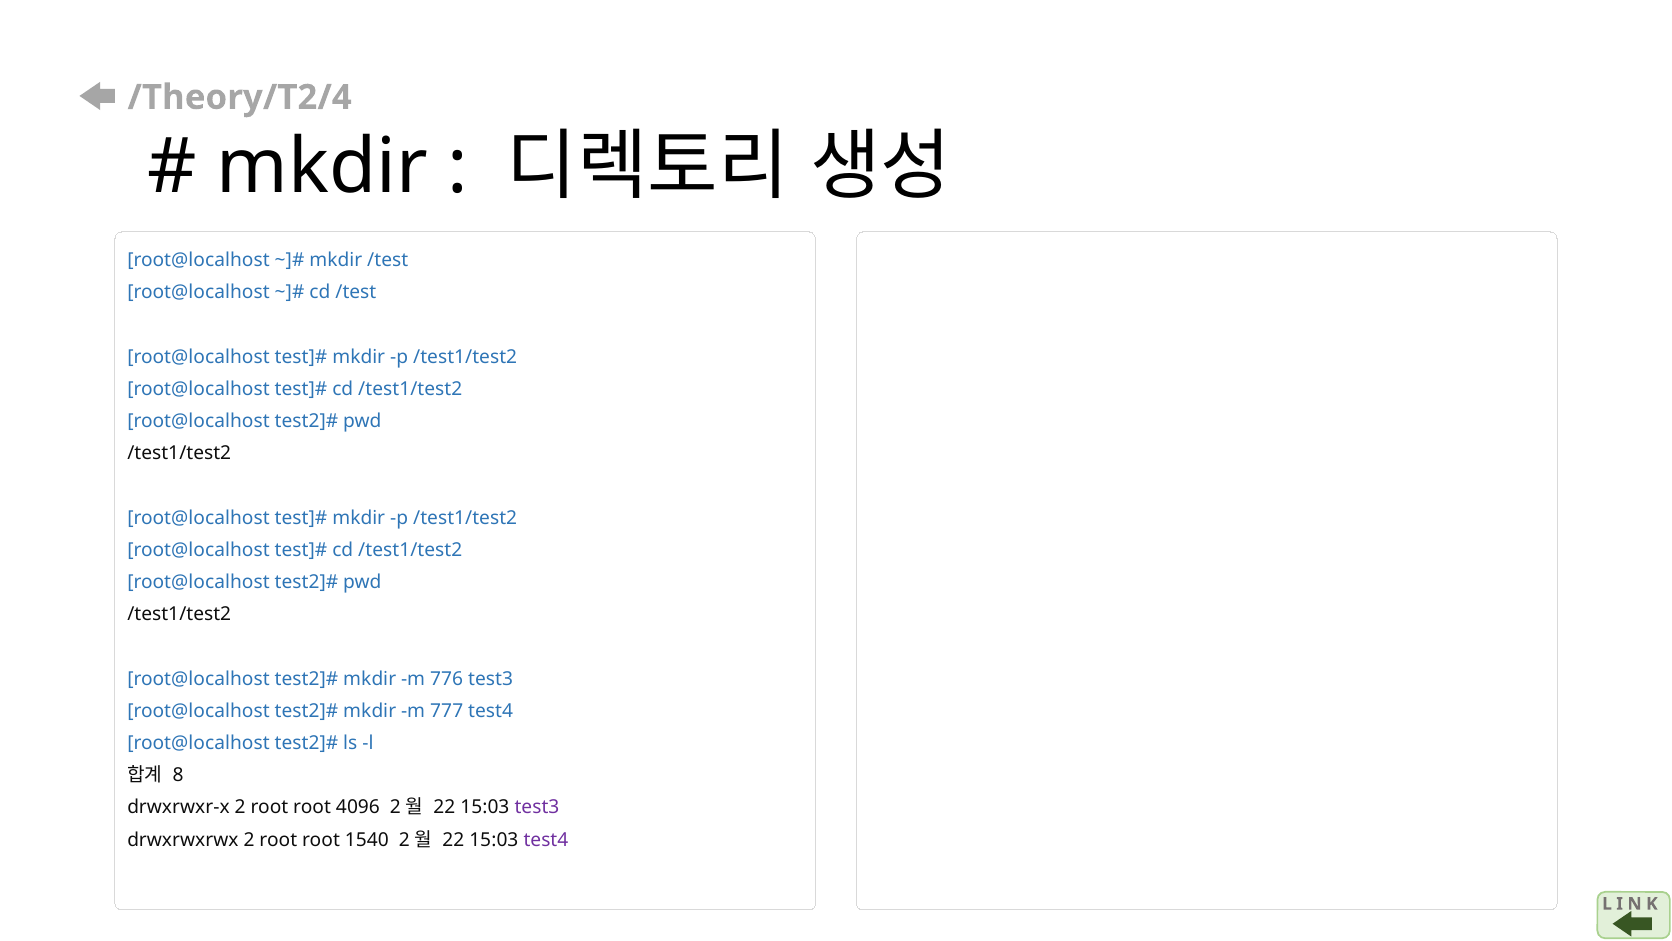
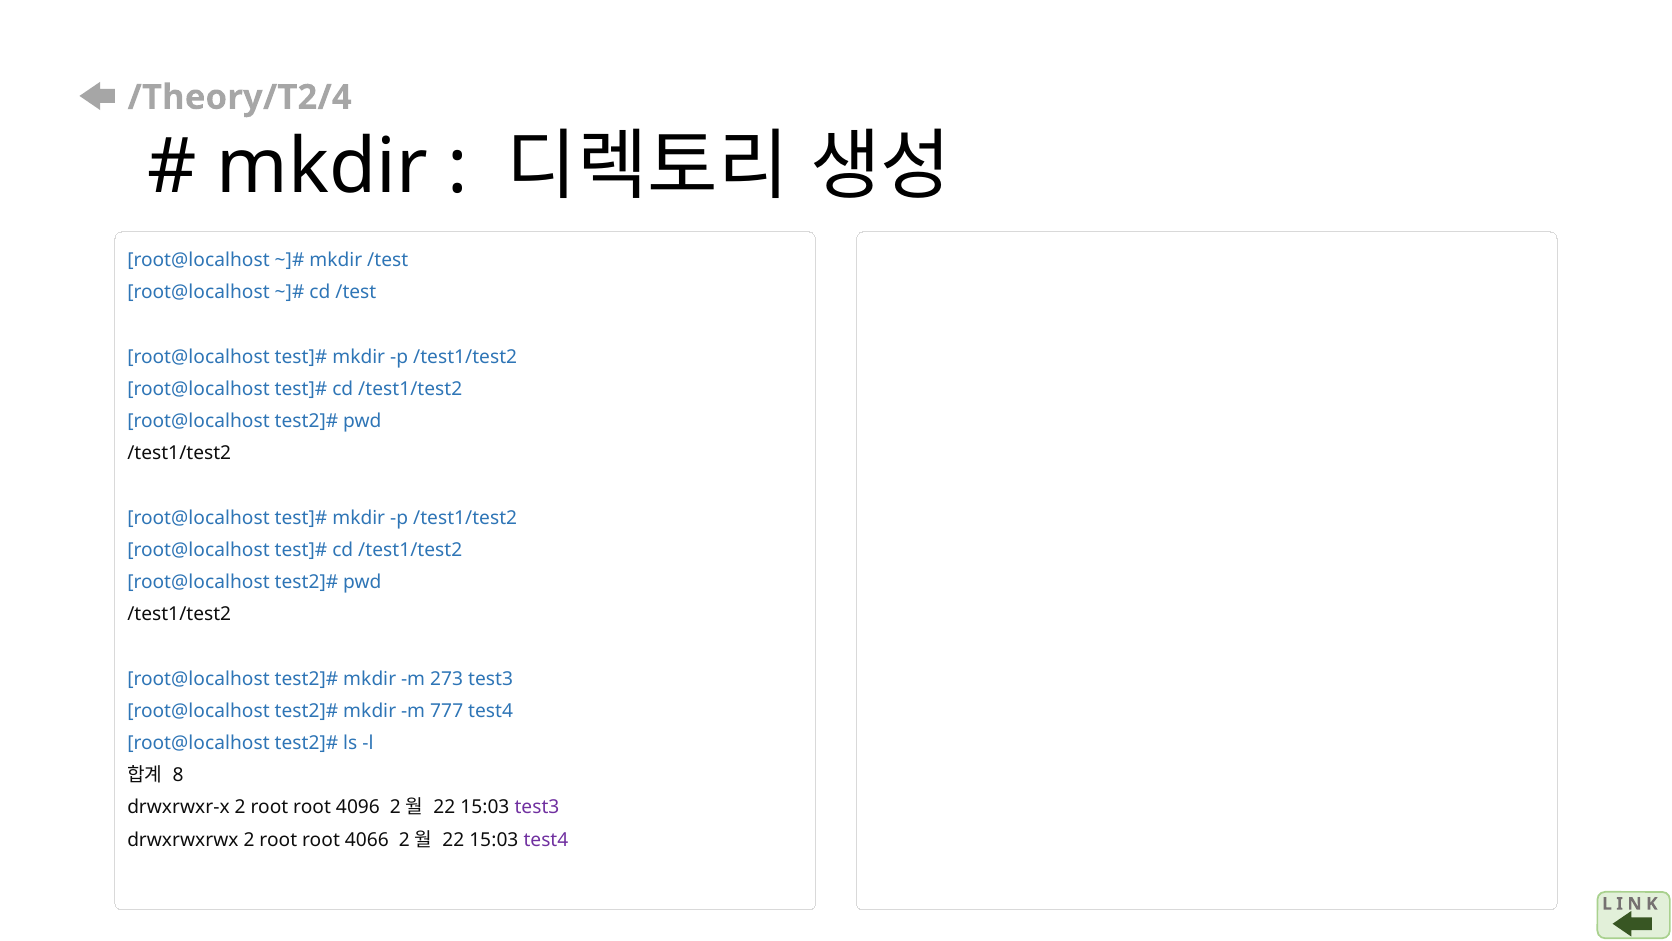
776: 776 -> 273
1540: 1540 -> 4066
